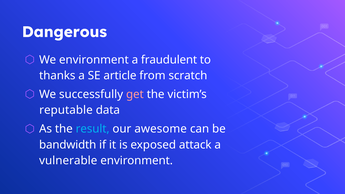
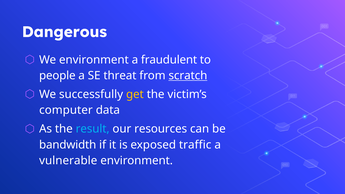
thanks: thanks -> people
article: article -> threat
scratch underline: none -> present
get colour: pink -> yellow
reputable: reputable -> computer
awesome: awesome -> resources
attack: attack -> traffic
